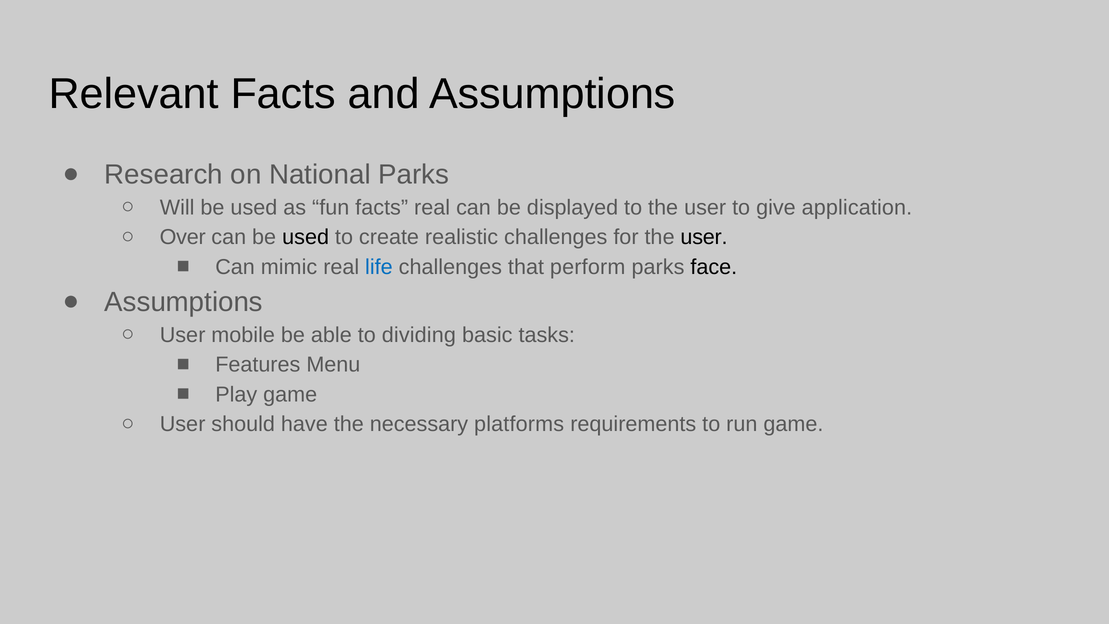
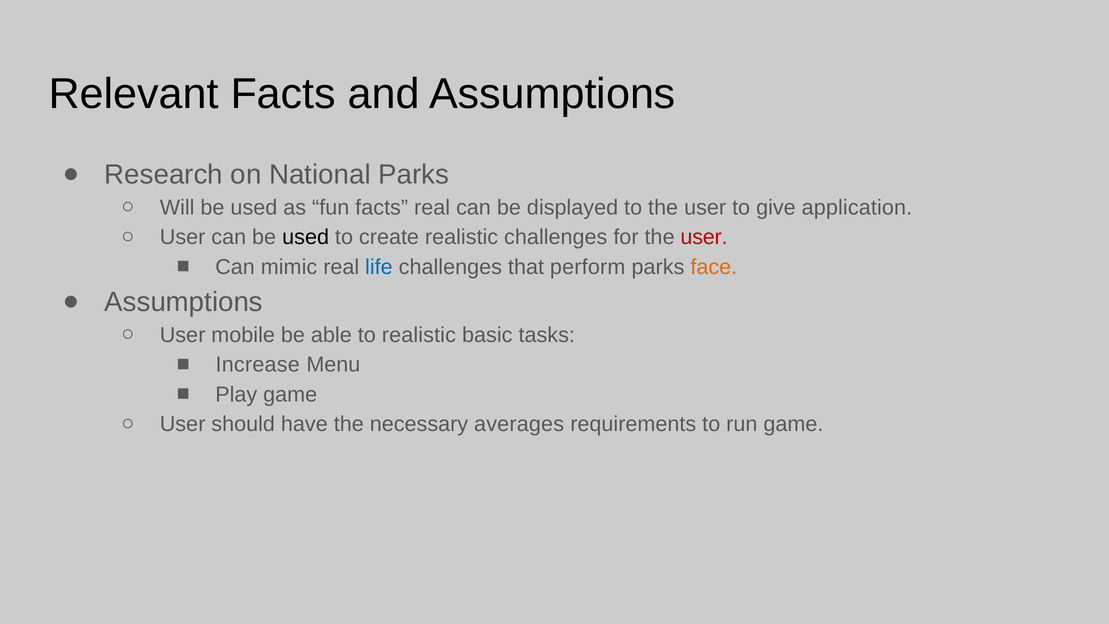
Over at (183, 237): Over -> User
user at (704, 237) colour: black -> red
face colour: black -> orange
to dividing: dividing -> realistic
Features: Features -> Increase
platforms: platforms -> averages
